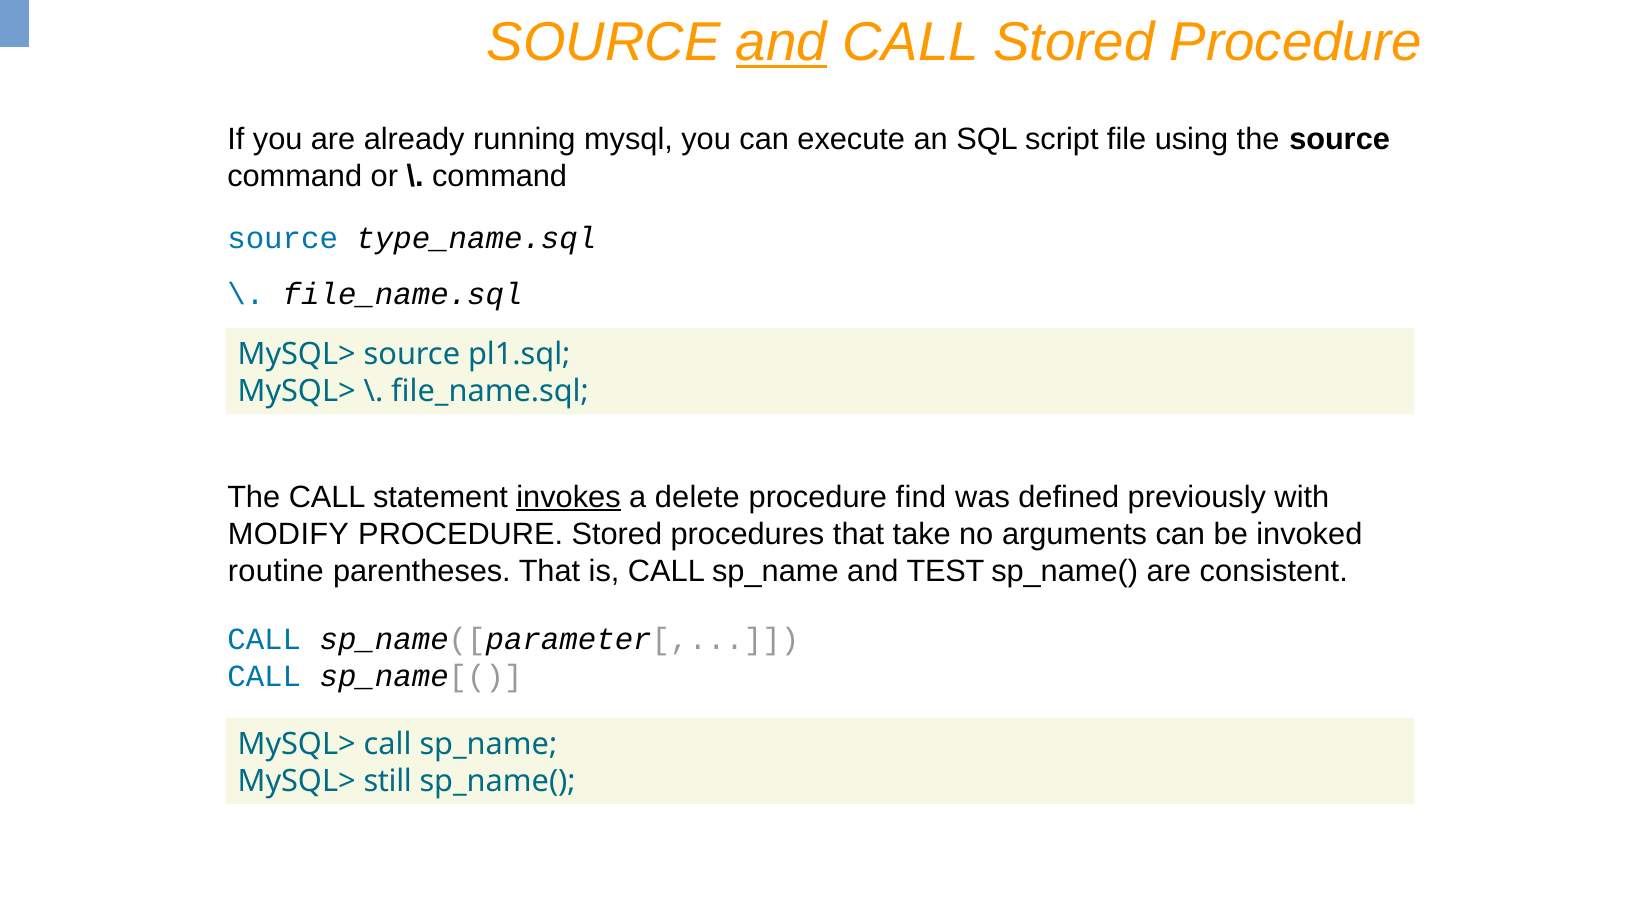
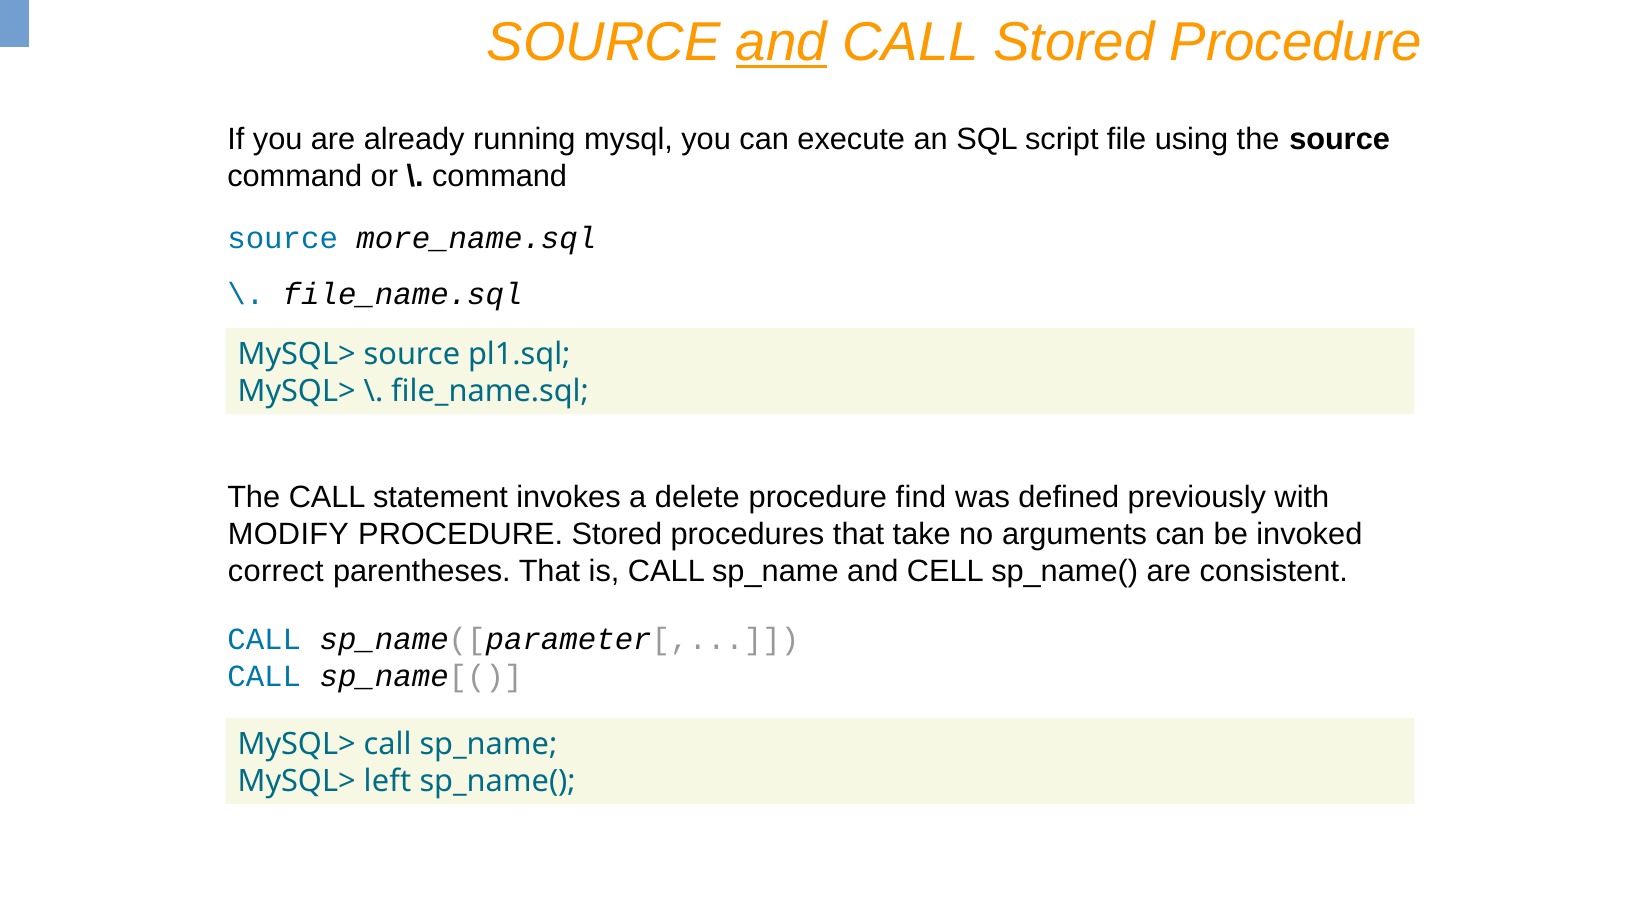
type_name.sql: type_name.sql -> more_name.sql
invokes underline: present -> none
routine: routine -> correct
TEST: TEST -> CELL
still: still -> left
